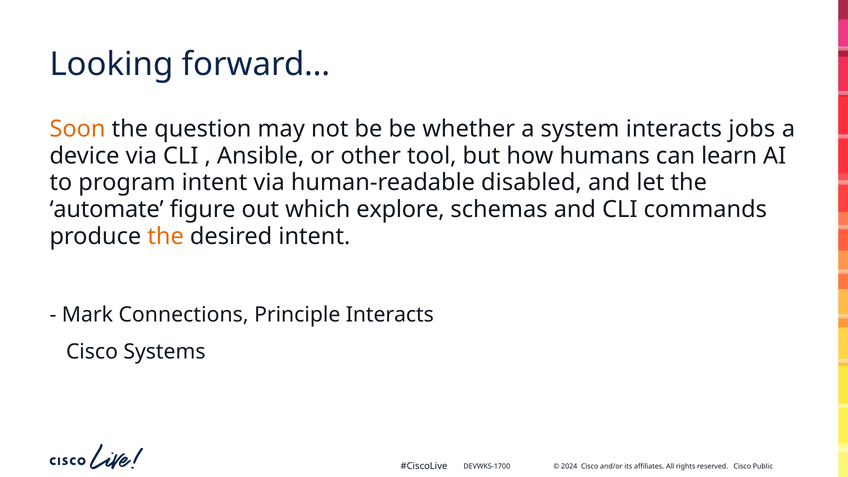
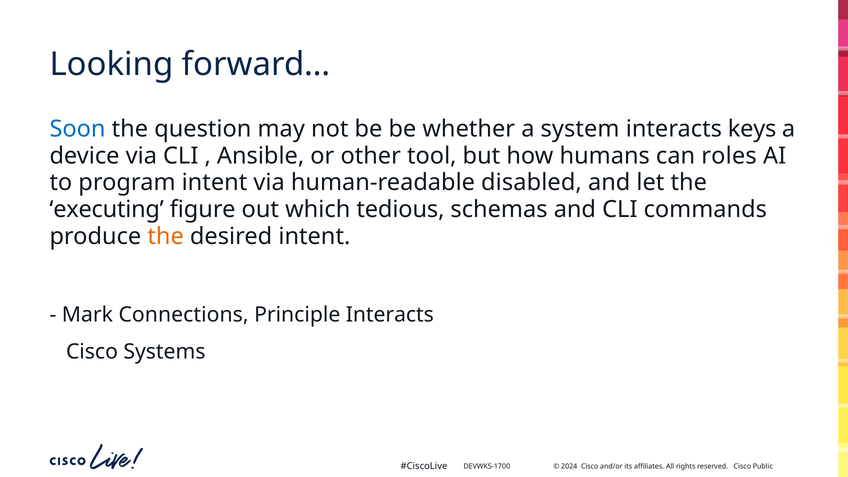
Soon colour: orange -> blue
jobs: jobs -> keys
learn: learn -> roles
automate: automate -> executing
explore: explore -> tedious
